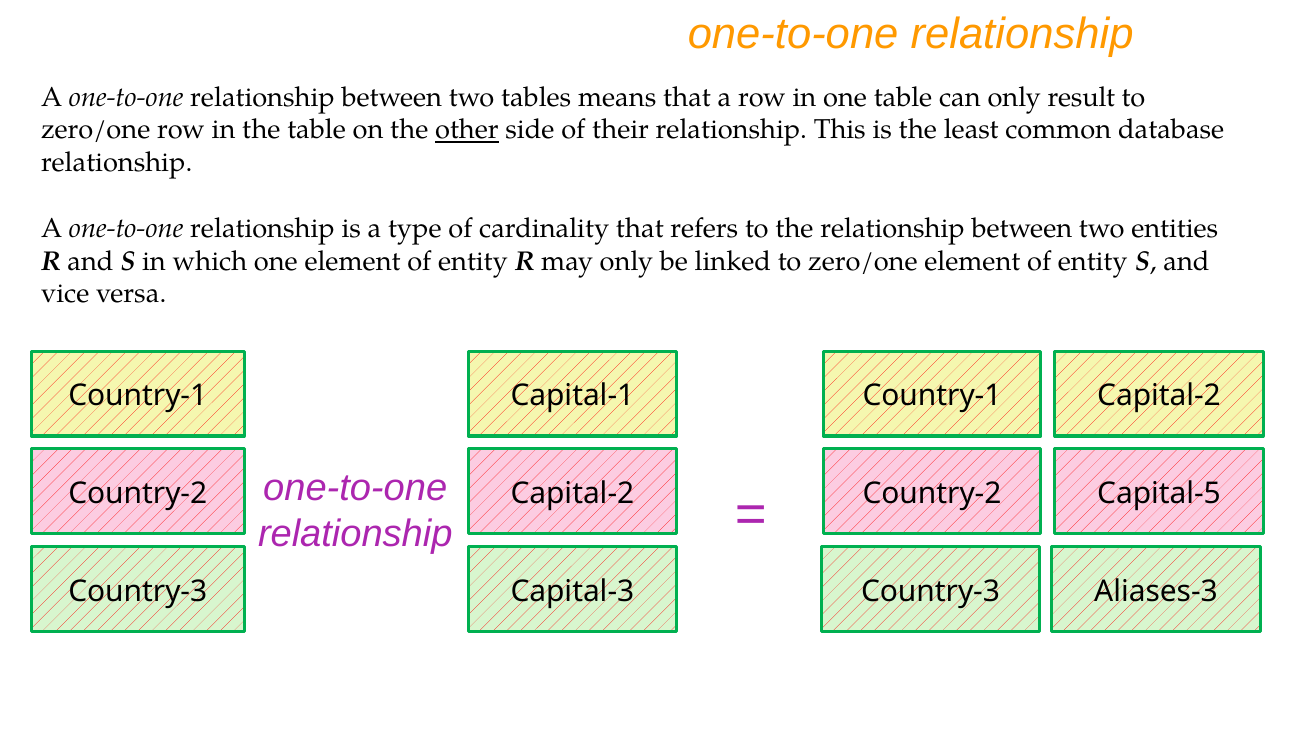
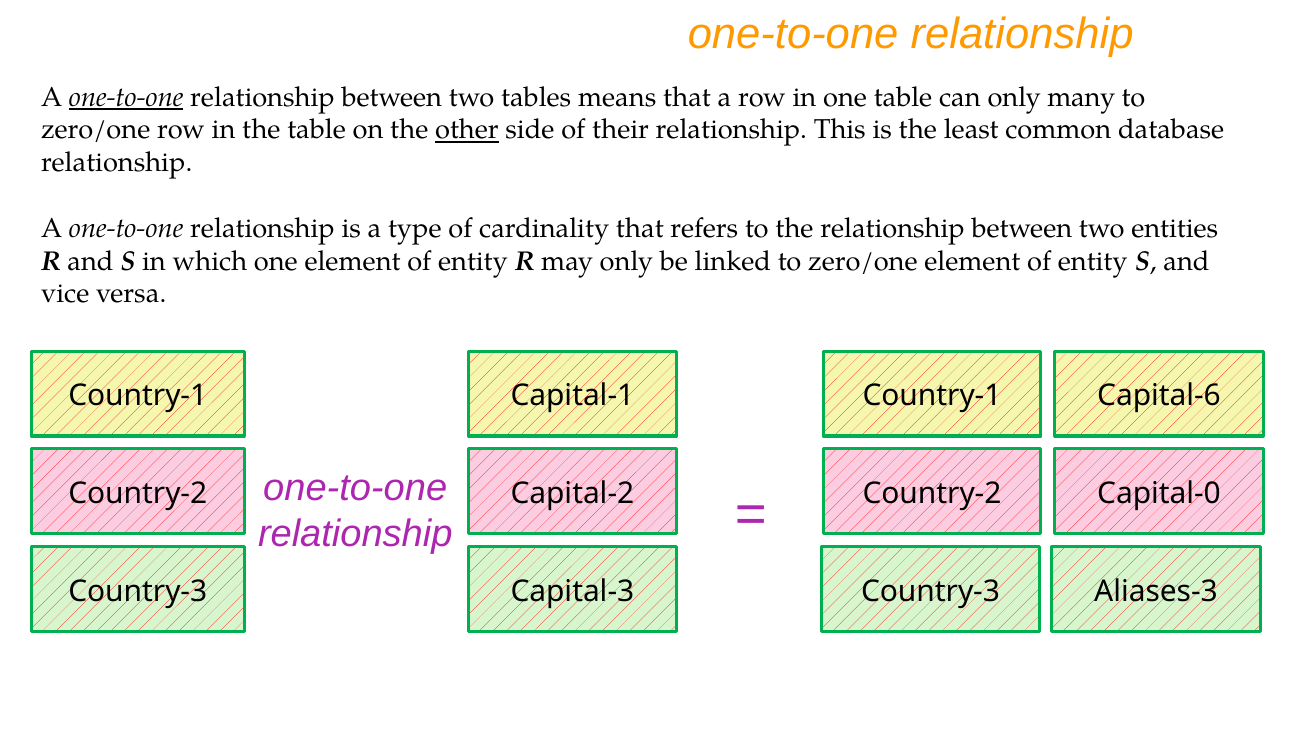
one-to-one at (126, 97) underline: none -> present
result: result -> many
Capital-2 at (1159, 396): Capital-2 -> Capital-6
Capital-5: Capital-5 -> Capital-0
